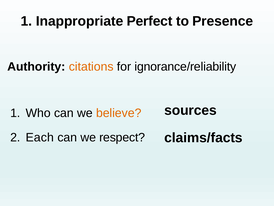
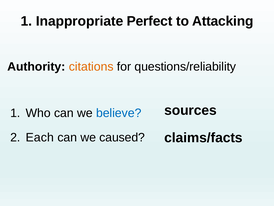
Presence: Presence -> Attacking
ignorance/reliability: ignorance/reliability -> questions/reliability
believe colour: orange -> blue
respect: respect -> caused
